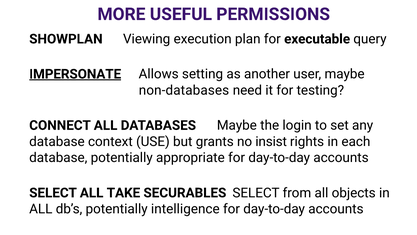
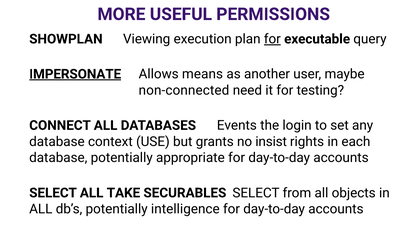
for at (272, 39) underline: none -> present
setting: setting -> means
non-databases: non-databases -> non-connected
DATABASES Maybe: Maybe -> Events
